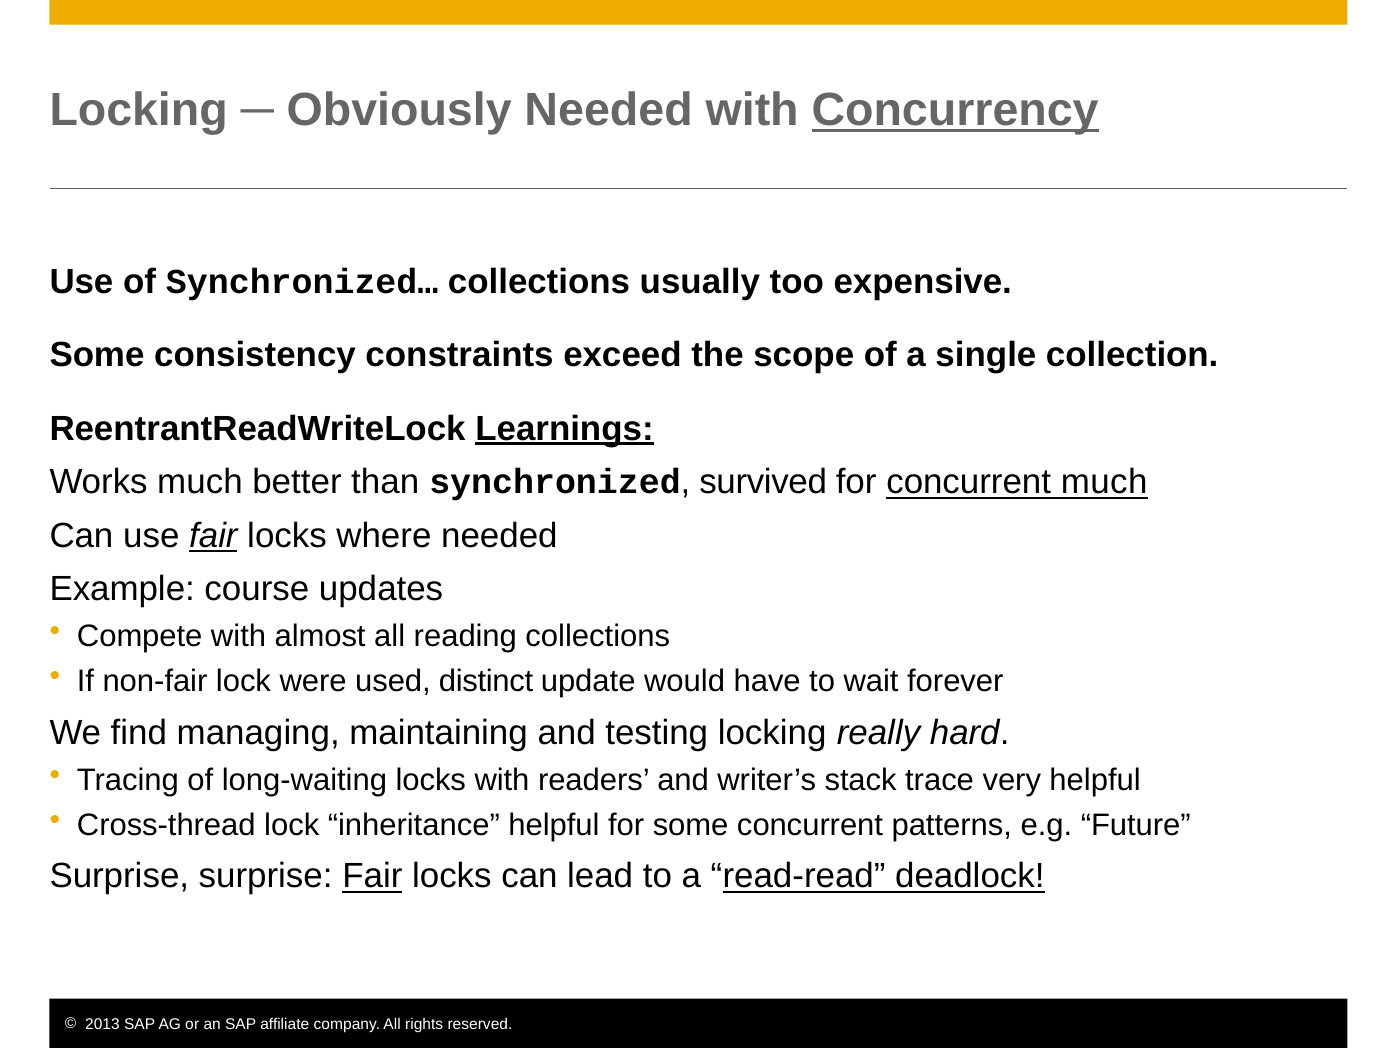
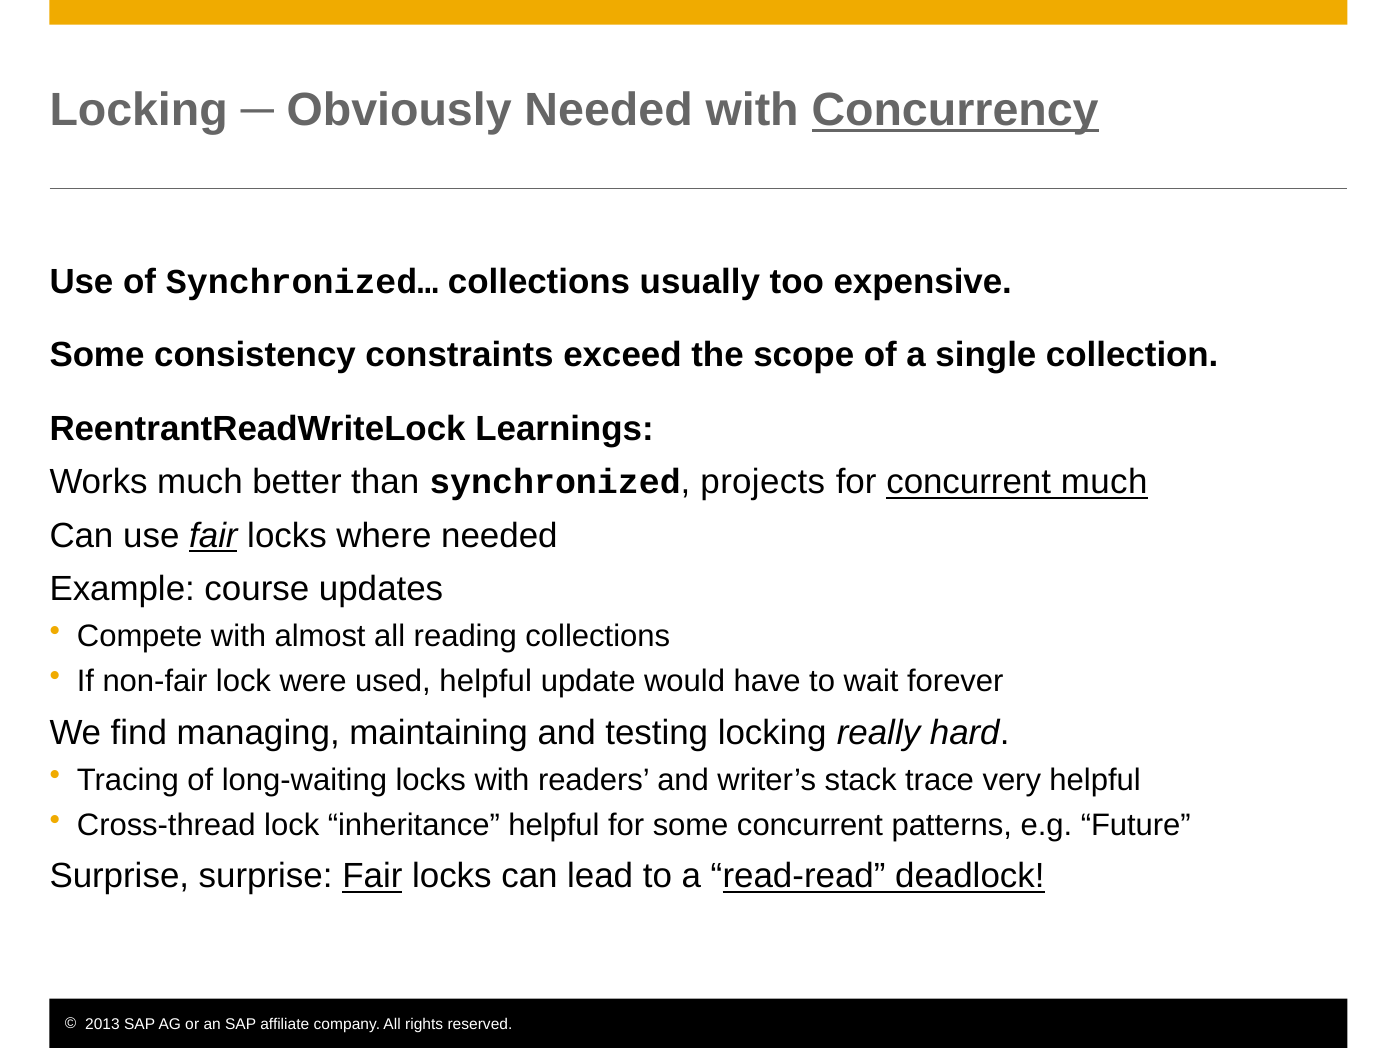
Learnings underline: present -> none
survived: survived -> projects
used distinct: distinct -> helpful
